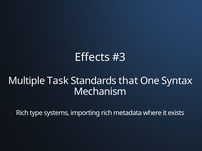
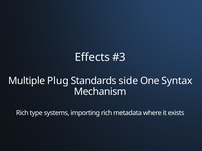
Task: Task -> Plug
that: that -> side
